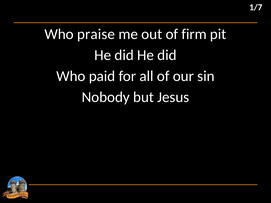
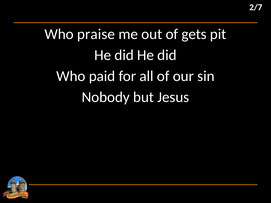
1/7: 1/7 -> 2/7
firm: firm -> gets
